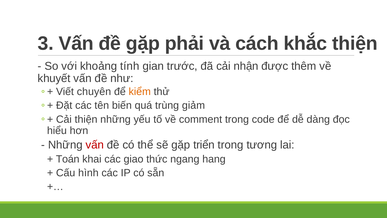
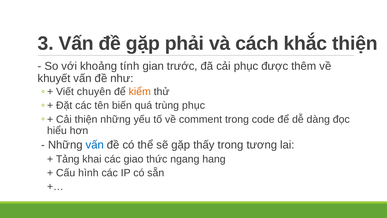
cải nhận: nhận -> phục
trùng giảm: giảm -> phục
vấn at (95, 145) colour: red -> blue
triển: triển -> thấy
Toán: Toán -> Tảng
